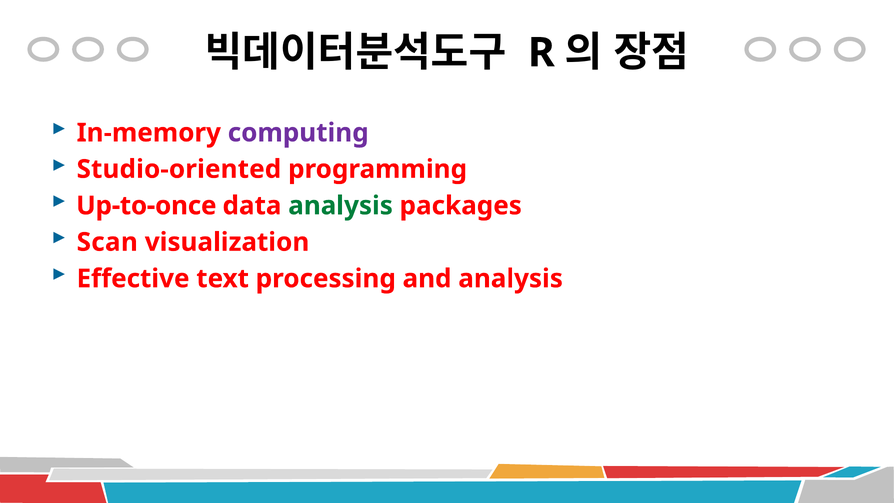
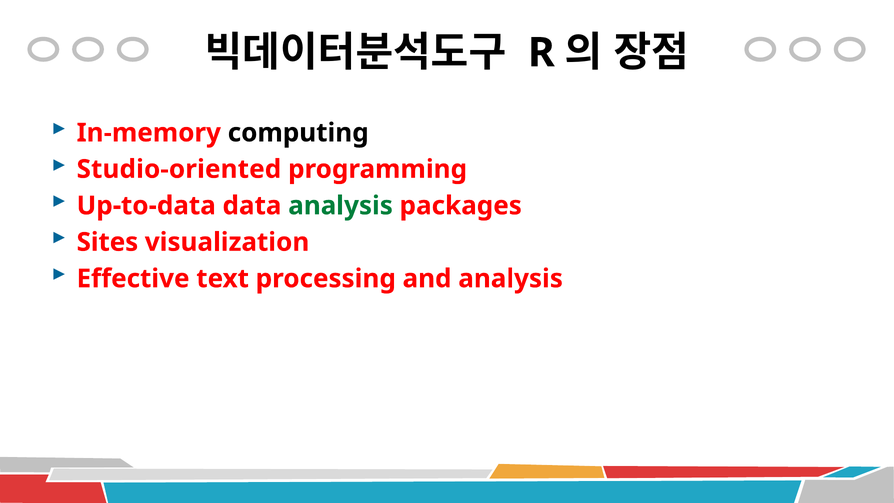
computing colour: purple -> black
Up-to-once: Up-to-once -> Up-to-data
Scan: Scan -> Sites
